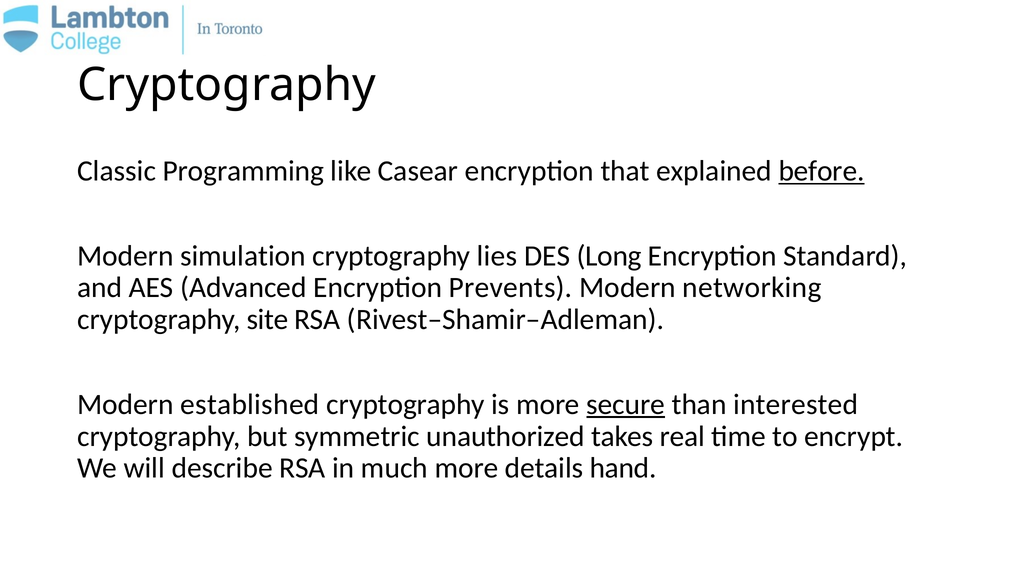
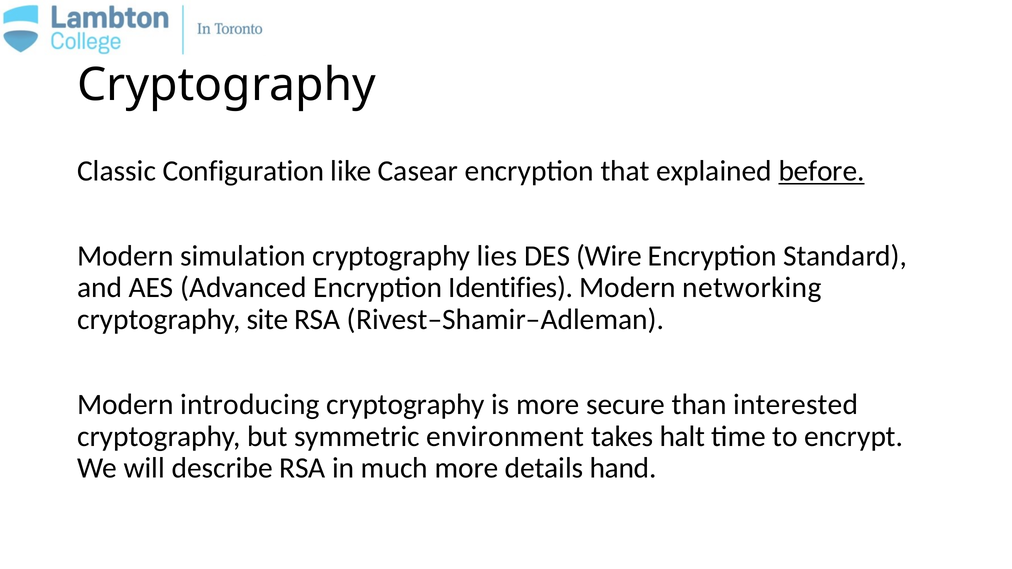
Programming: Programming -> Configuration
Long: Long -> Wire
Prevents: Prevents -> Identifies
established: established -> introducing
secure underline: present -> none
unauthorized: unauthorized -> environment
real: real -> halt
